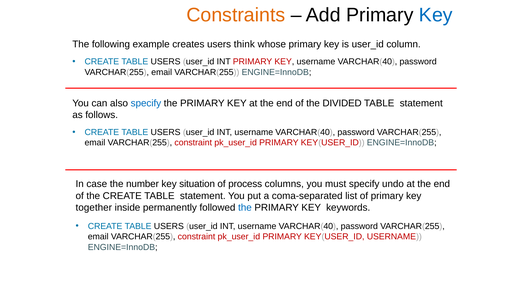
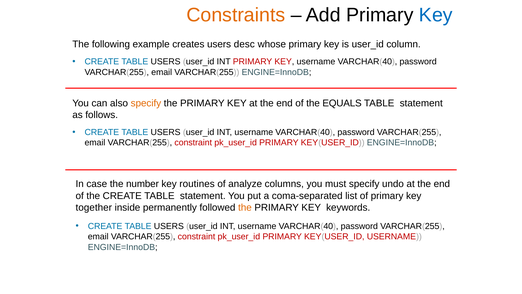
think: think -> desc
specify at (146, 103) colour: blue -> orange
DIVIDED: DIVIDED -> EQUALS
situation: situation -> routines
process: process -> analyze
the at (245, 207) colour: blue -> orange
